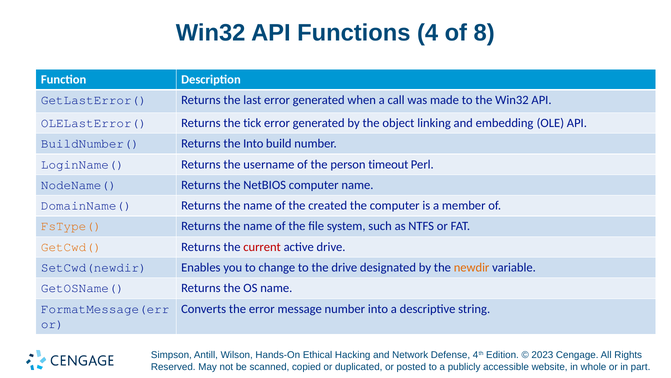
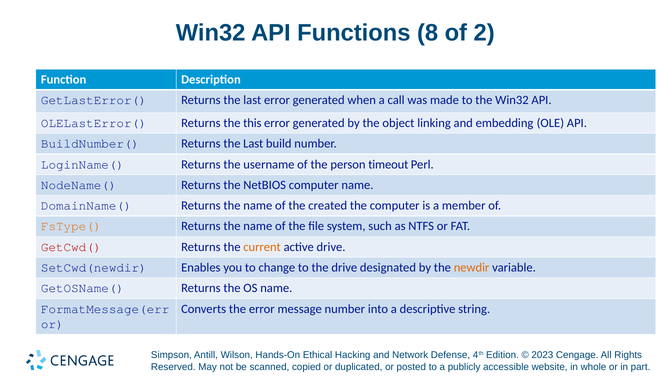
4: 4 -> 8
8: 8 -> 2
tick: tick -> this
BuildNumber( Returns the Into: Into -> Last
GetCwd( colour: orange -> red
current colour: red -> orange
